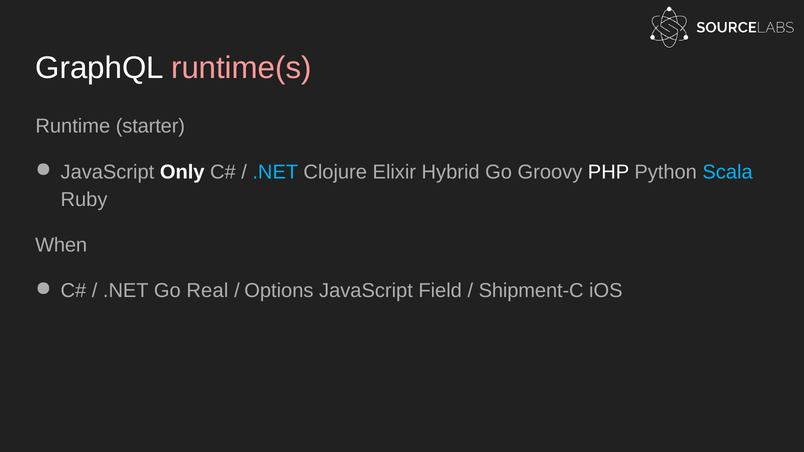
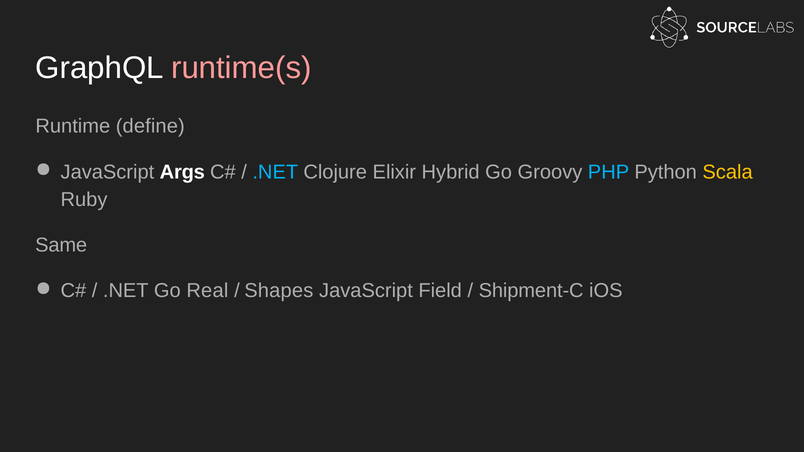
starter: starter -> define
Only: Only -> Args
PHP colour: white -> light blue
Scala colour: light blue -> yellow
When: When -> Same
Options: Options -> Shapes
